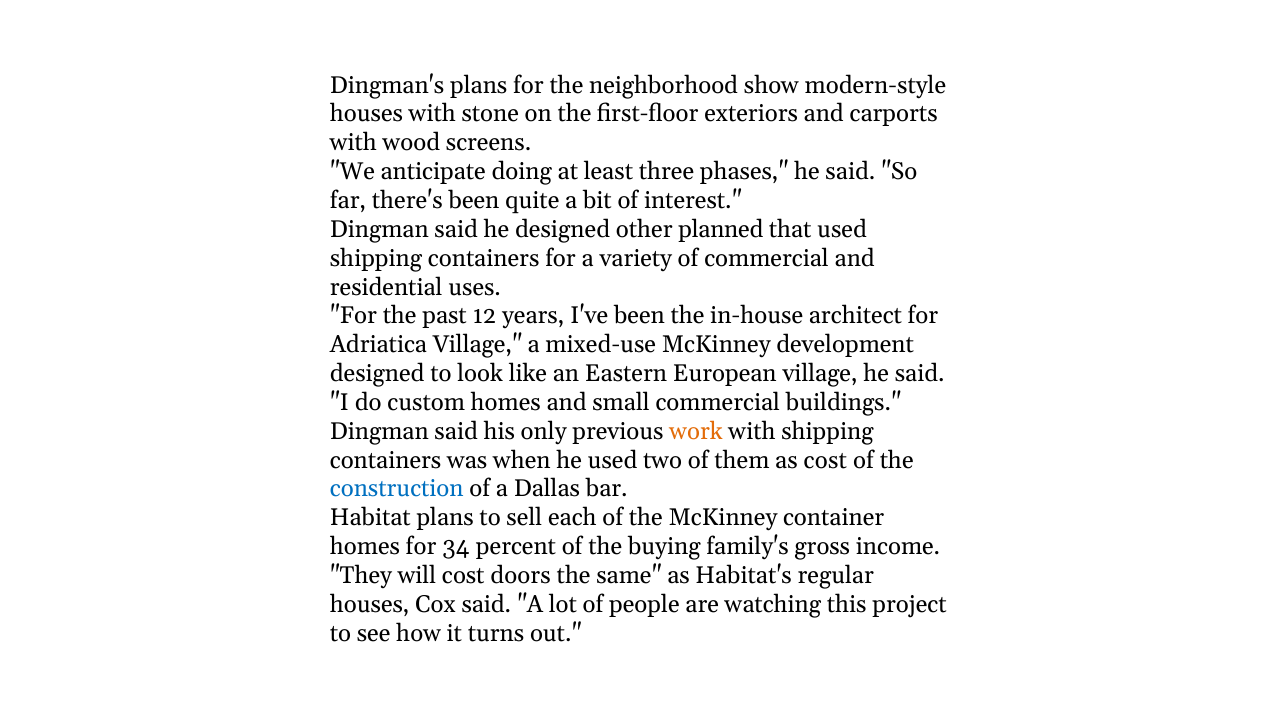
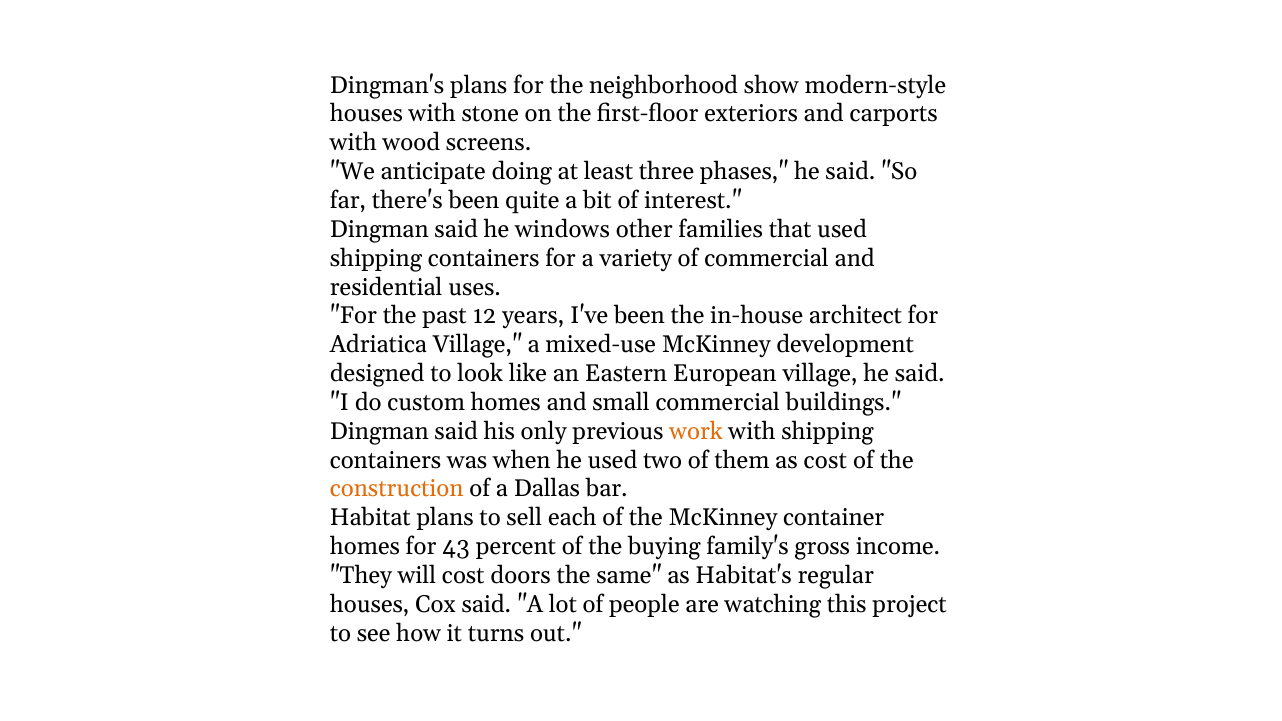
he designed: designed -> windows
planned: planned -> families
construction colour: blue -> orange
34: 34 -> 43
